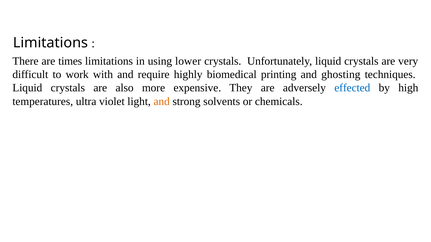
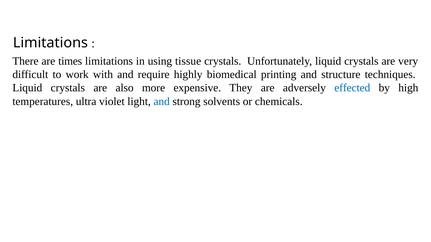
lower: lower -> tissue
ghosting: ghosting -> structure
and at (162, 102) colour: orange -> blue
